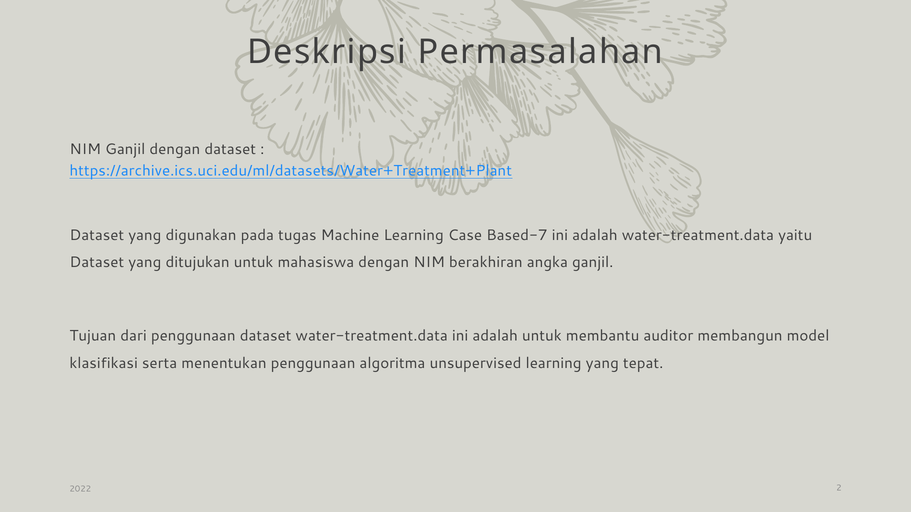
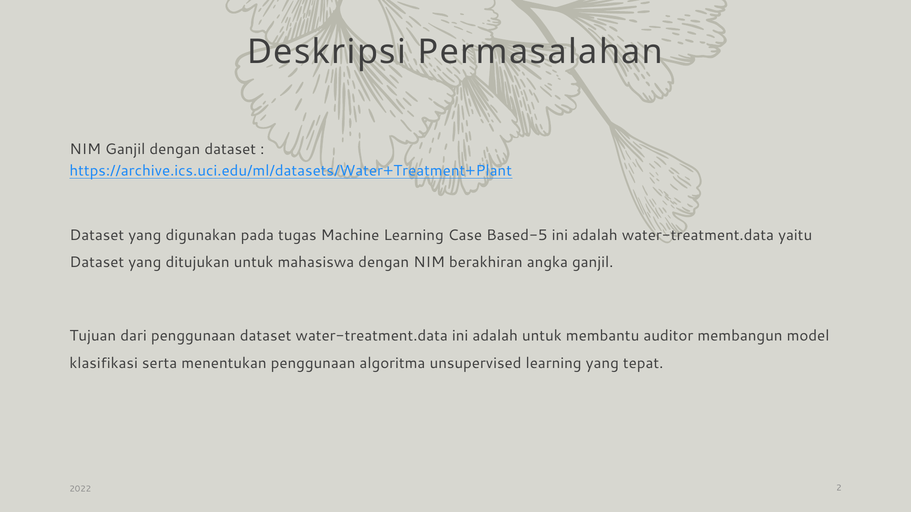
Based-7: Based-7 -> Based-5
